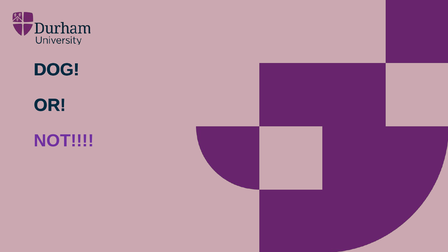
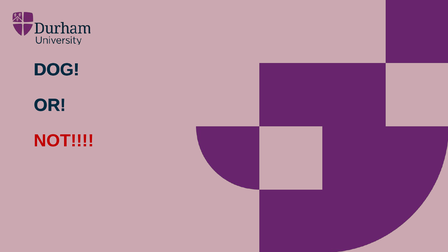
NOT colour: purple -> red
